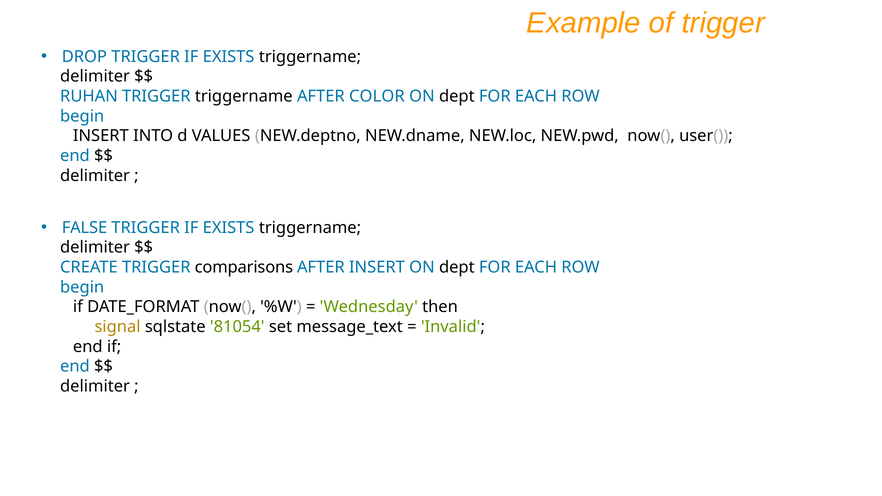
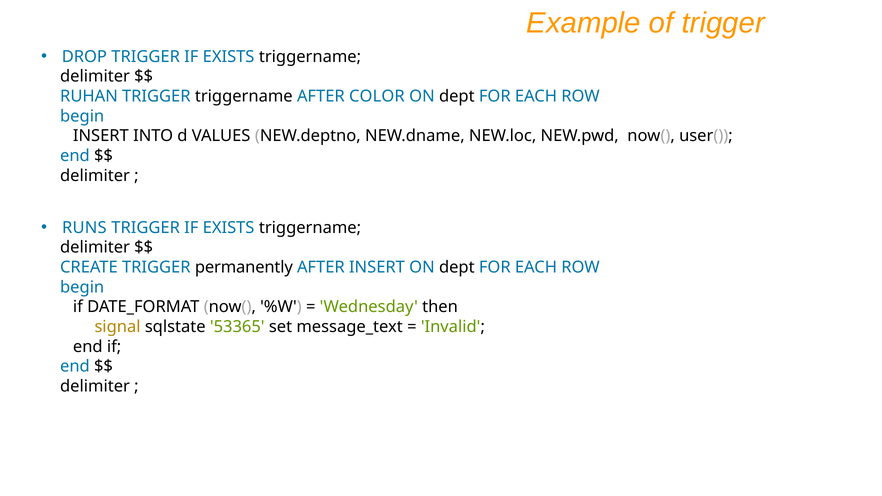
FALSE: FALSE -> RUNS
comparisons: comparisons -> permanently
81054: 81054 -> 53365
